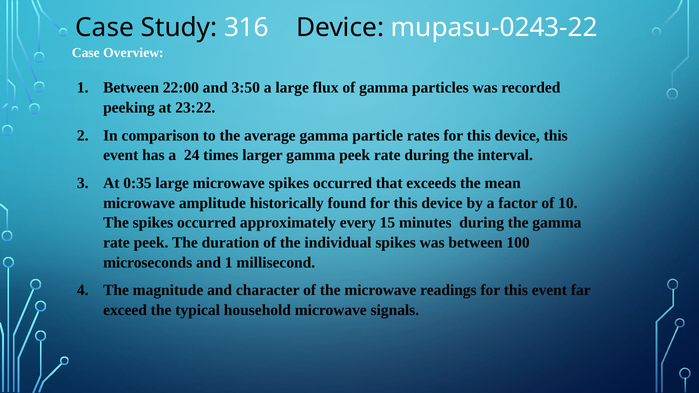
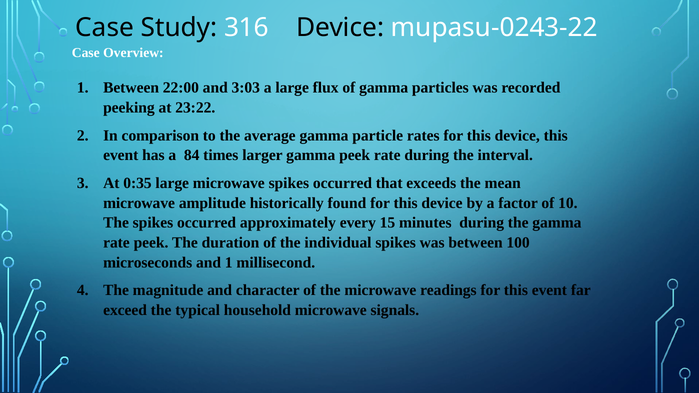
3:50: 3:50 -> 3:03
24: 24 -> 84
